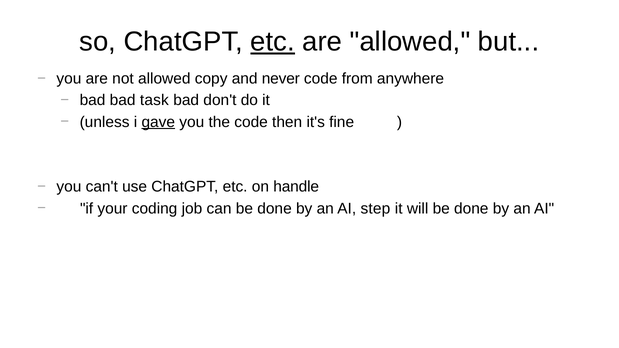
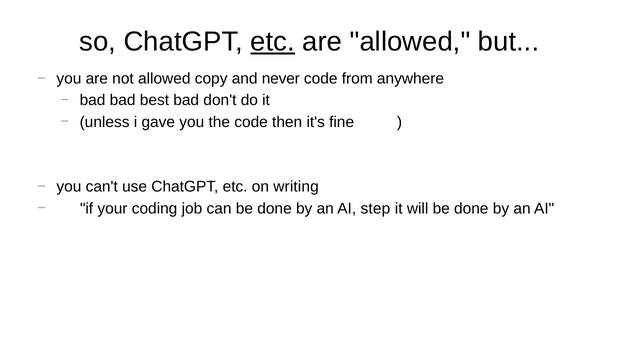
task: task -> best
gave underline: present -> none
handle: handle -> writing
